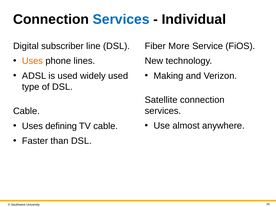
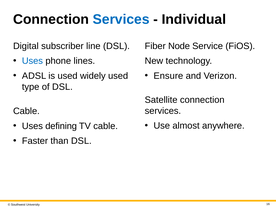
More: More -> Node
Uses at (32, 61) colour: orange -> blue
Making: Making -> Ensure
